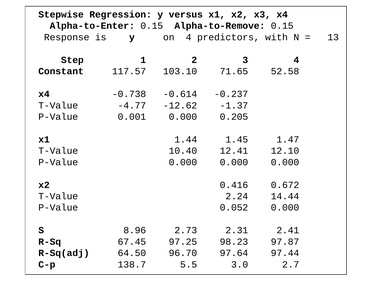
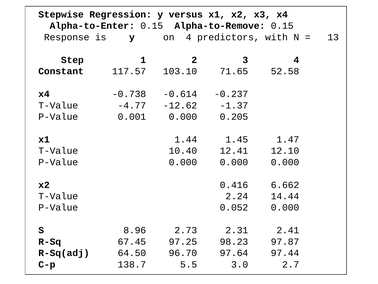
0.672: 0.672 -> 6.662
